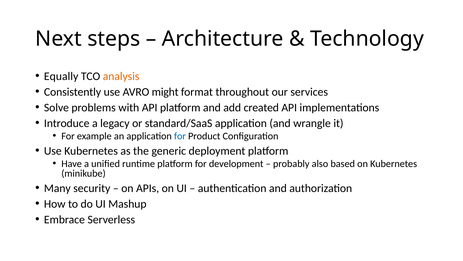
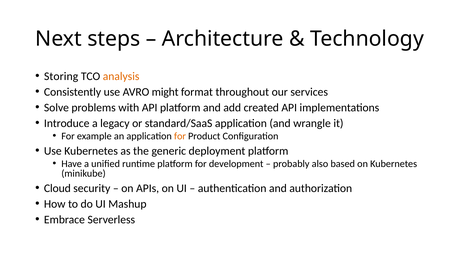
Equally: Equally -> Storing
for at (180, 136) colour: blue -> orange
Many: Many -> Cloud
